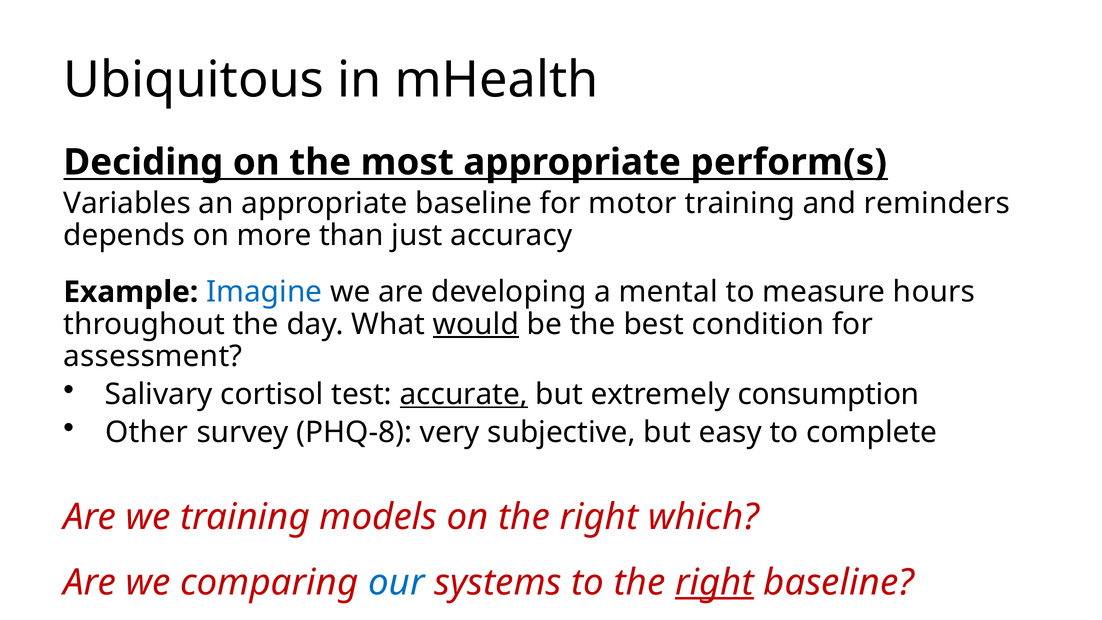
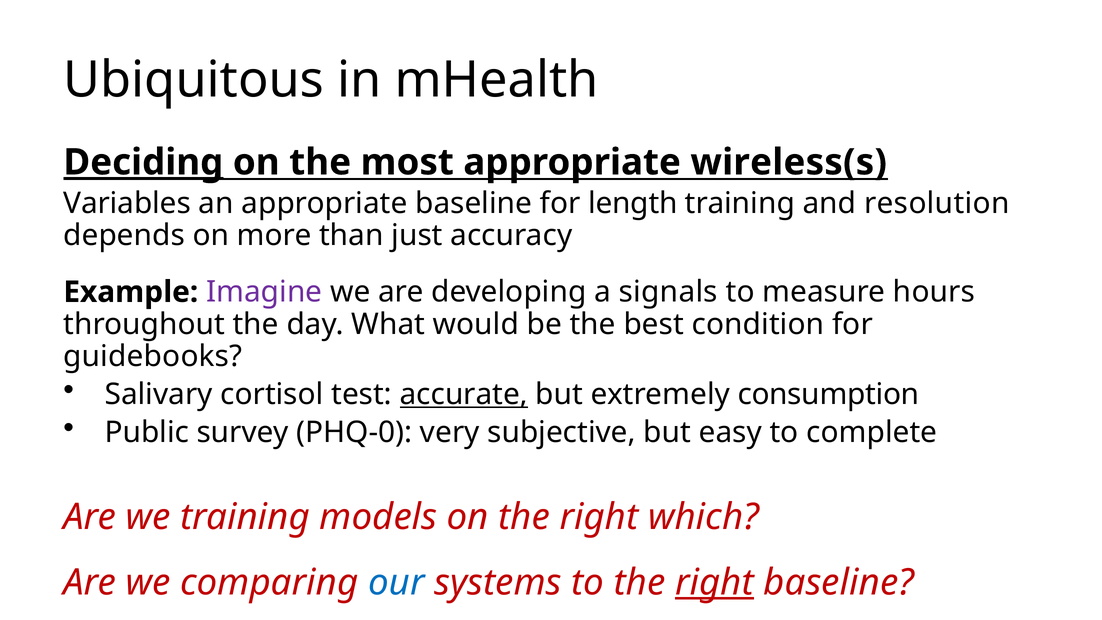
Deciding underline: none -> present
perform(s: perform(s -> wireless(s
motor: motor -> length
reminders: reminders -> resolution
Imagine colour: blue -> purple
mental: mental -> signals
would underline: present -> none
assessment: assessment -> guidebooks
Other: Other -> Public
PHQ-8: PHQ-8 -> PHQ-0
